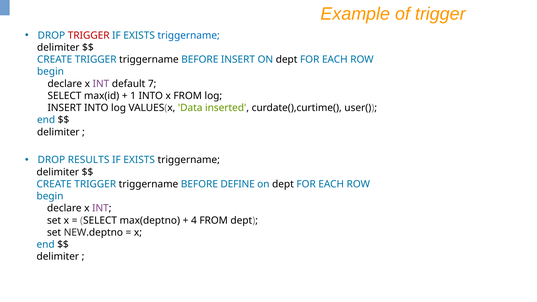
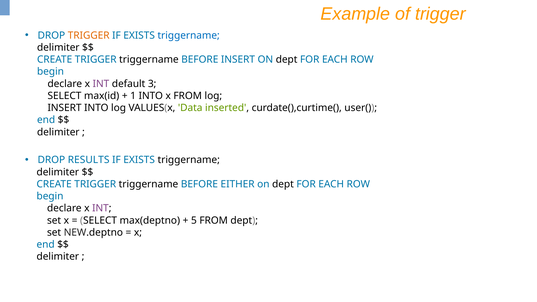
TRIGGER at (89, 35) colour: red -> orange
7: 7 -> 3
DEFINE: DEFINE -> EITHER
4: 4 -> 5
